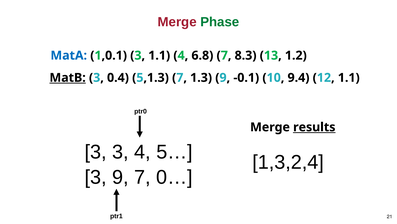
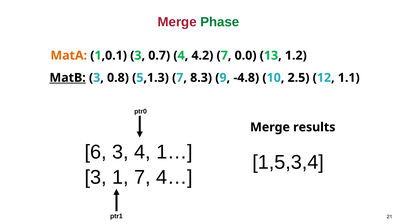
MatA colour: blue -> orange
3 1.1: 1.1 -> 0.7
6.8: 6.8 -> 4.2
8.3: 8.3 -> 0.0
0.4: 0.4 -> 0.8
1.3: 1.3 -> 8.3
-0.1: -0.1 -> -4.8
9.4: 9.4 -> 2.5
results underline: present -> none
3 at (96, 152): 3 -> 6
5…: 5… -> 1…
1,3,2,4: 1,3,2,4 -> 1,5,3,4
3 9: 9 -> 1
0…: 0… -> 4…
